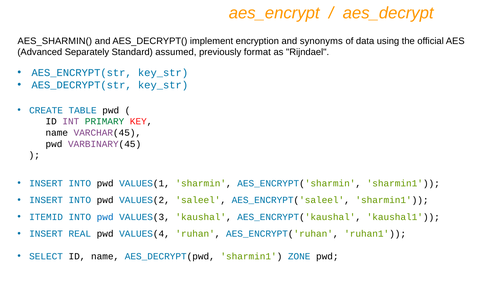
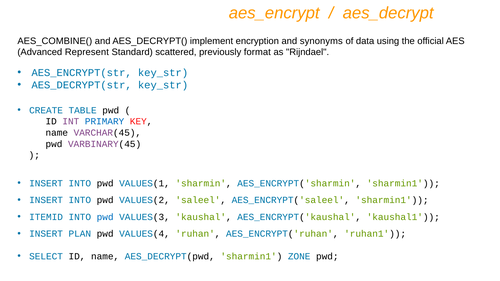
AES_SHARMIN(: AES_SHARMIN( -> AES_COMBINE(
Separately: Separately -> Represent
assumed: assumed -> scattered
PRIMARY colour: green -> blue
REAL: REAL -> PLAN
